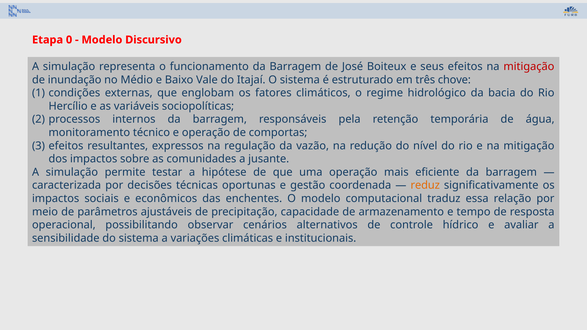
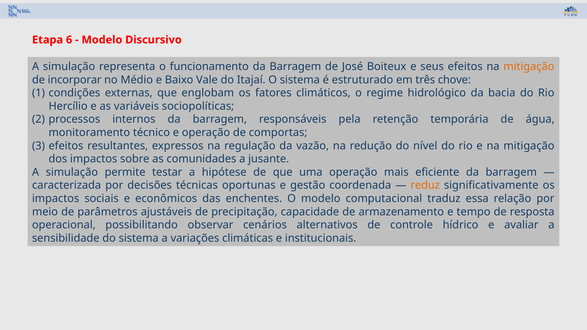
0: 0 -> 6
mitigação at (529, 67) colour: red -> orange
inundação: inundação -> incorporar
